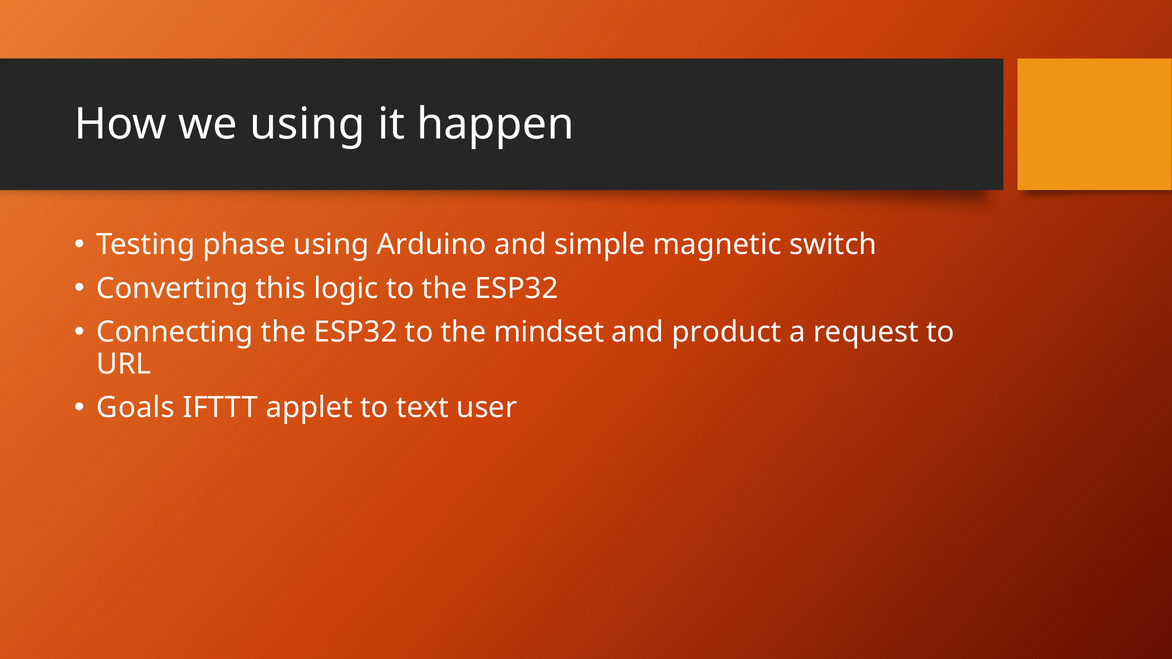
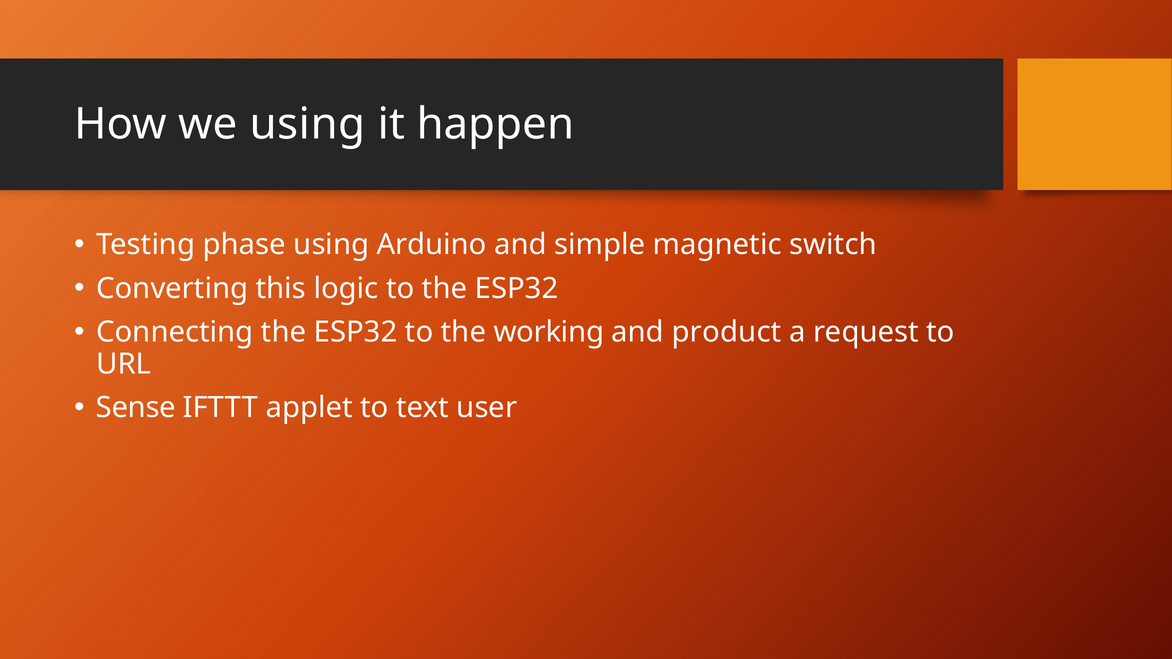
mindset: mindset -> working
Goals: Goals -> Sense
